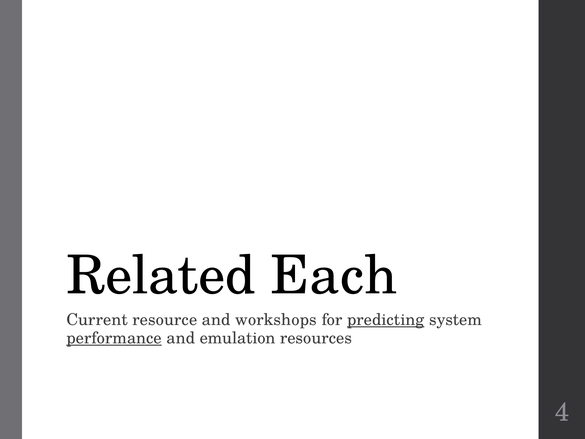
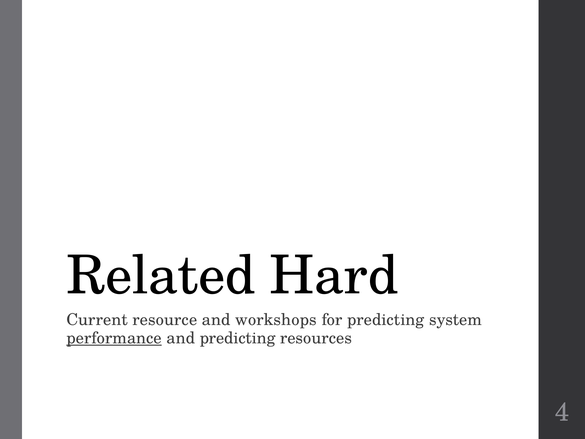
Each: Each -> Hard
predicting at (386, 320) underline: present -> none
and emulation: emulation -> predicting
